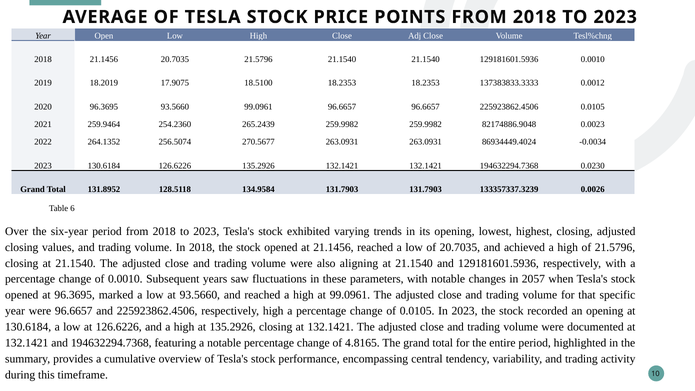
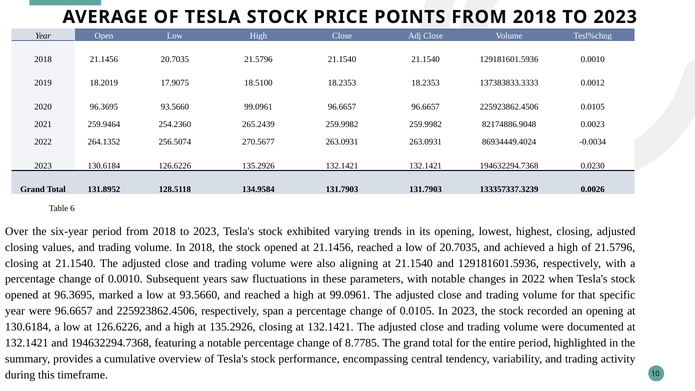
in 2057: 2057 -> 2022
respectively high: high -> span
4.8165: 4.8165 -> 8.7785
